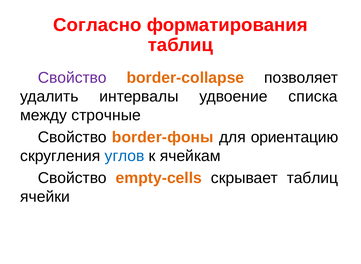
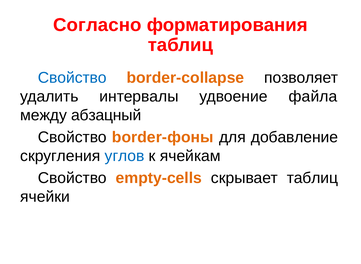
Свойство at (72, 78) colour: purple -> blue
списка: списка -> файла
строчные: строчные -> абзацный
ориентацию: ориентацию -> добавление
